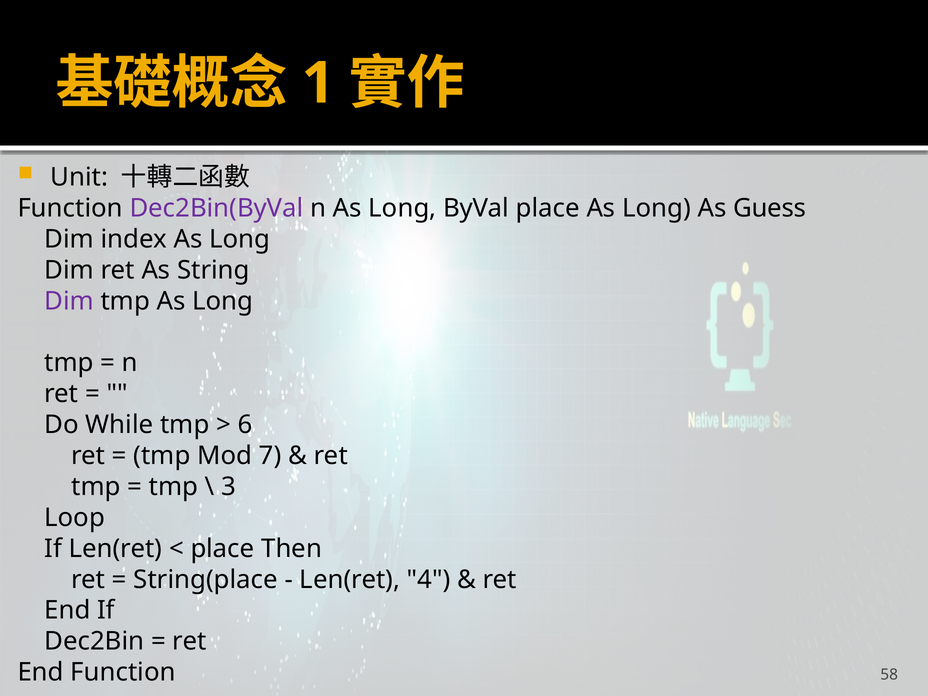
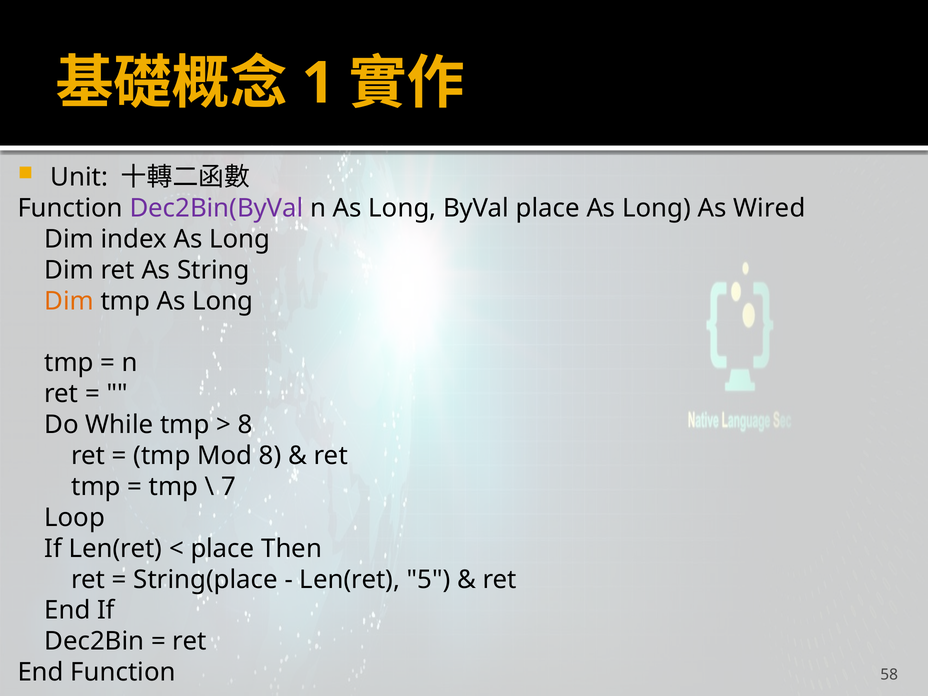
Guess: Guess -> Wired
Dim at (69, 301) colour: purple -> orange
6 at (245, 425): 6 -> 8
Mod 7: 7 -> 8
3: 3 -> 7
4: 4 -> 5
